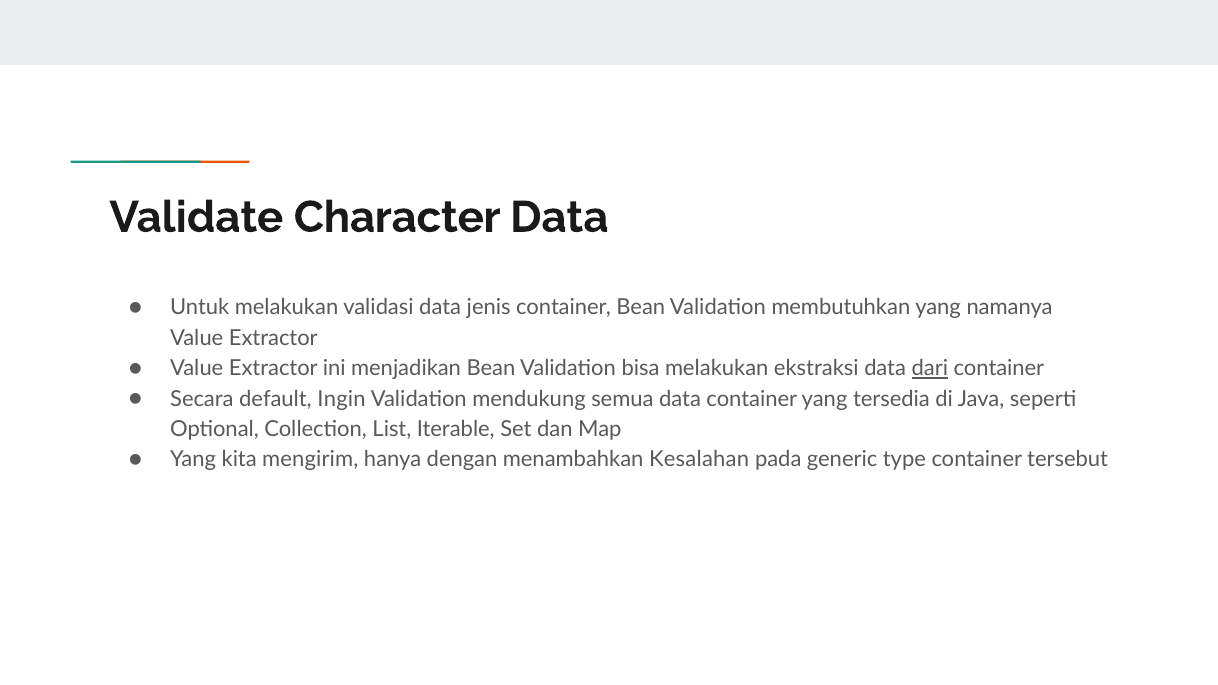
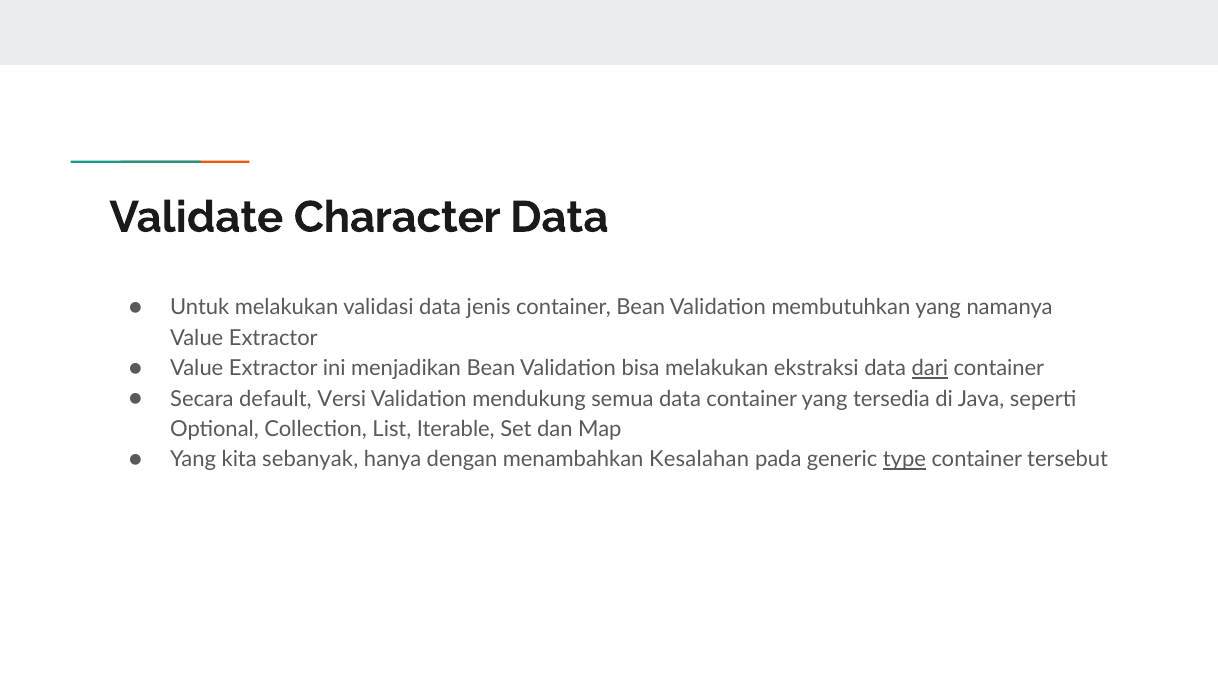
Ingin: Ingin -> Versi
mengirim: mengirim -> sebanyak
type underline: none -> present
